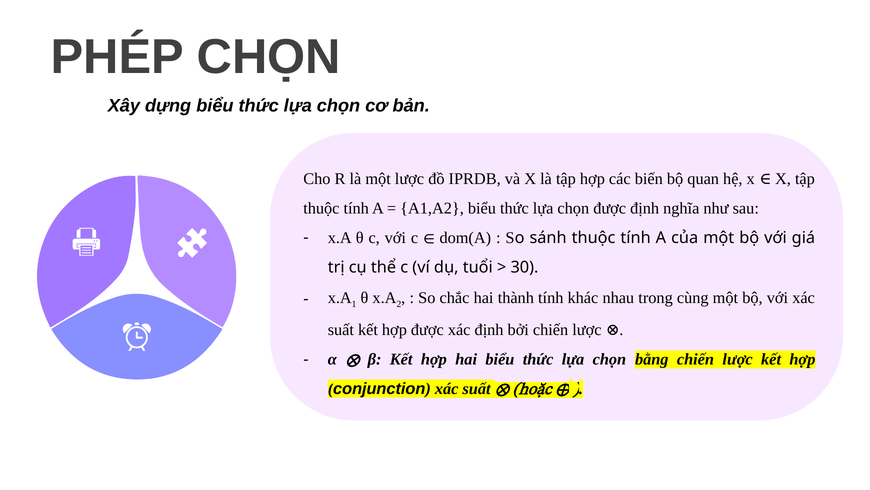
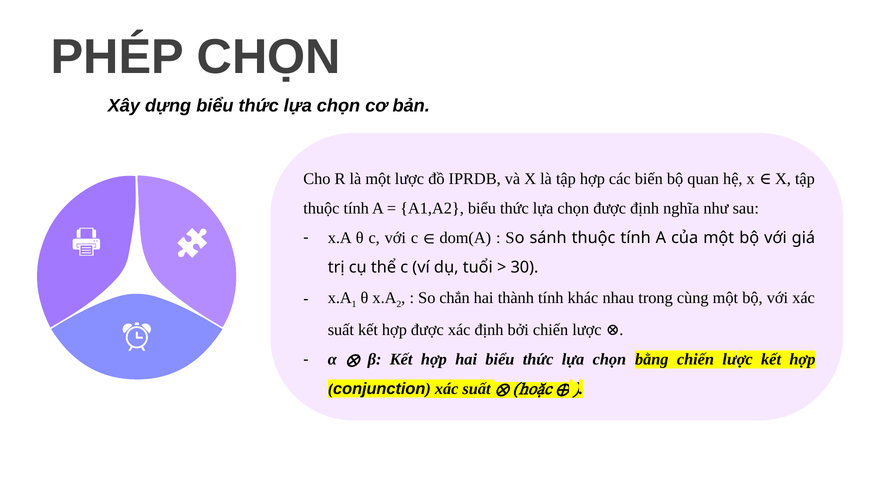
chắc: chắc -> chắn
